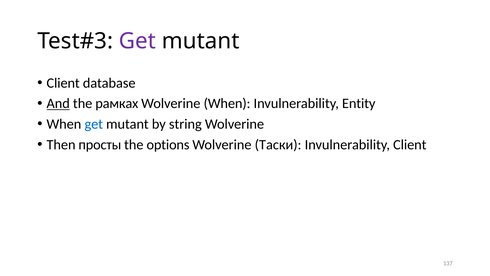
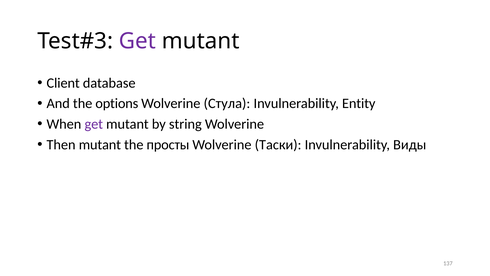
And underline: present -> none
рамках: рамках -> options
Wolverine When: When -> Стула
get at (94, 124) colour: blue -> purple
Then просты: просты -> mutant
options: options -> просты
Invulnerability Client: Client -> Виды
